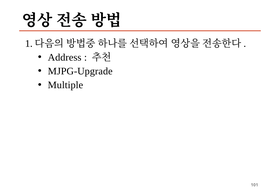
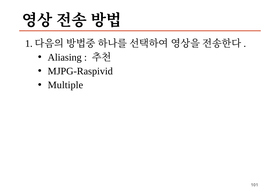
Address: Address -> Aliasing
MJPG-Upgrade: MJPG-Upgrade -> MJPG-Raspivid
